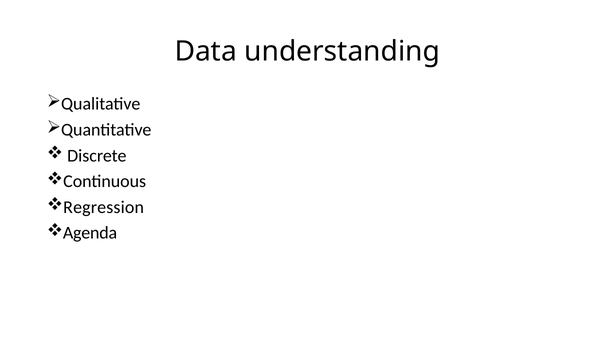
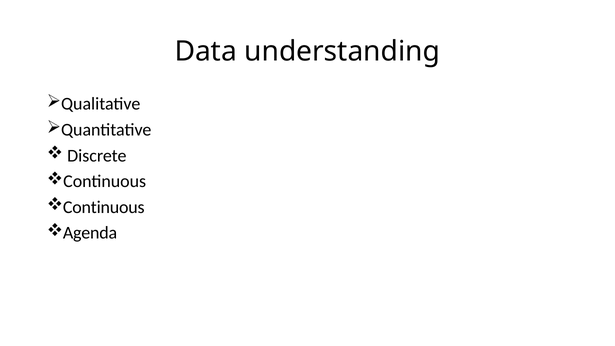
Regression at (104, 207): Regression -> Continuous
